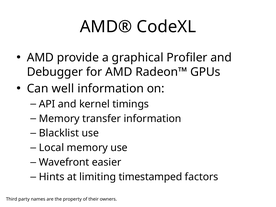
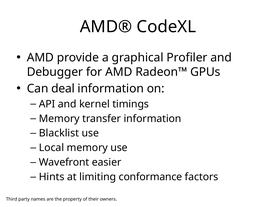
well: well -> deal
timestamped: timestamped -> conformance
